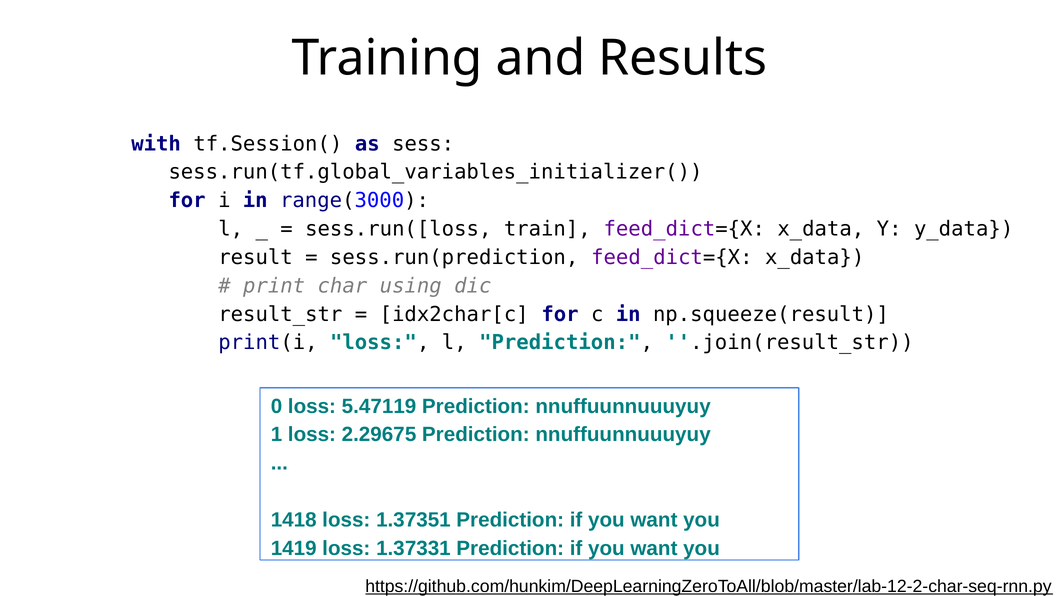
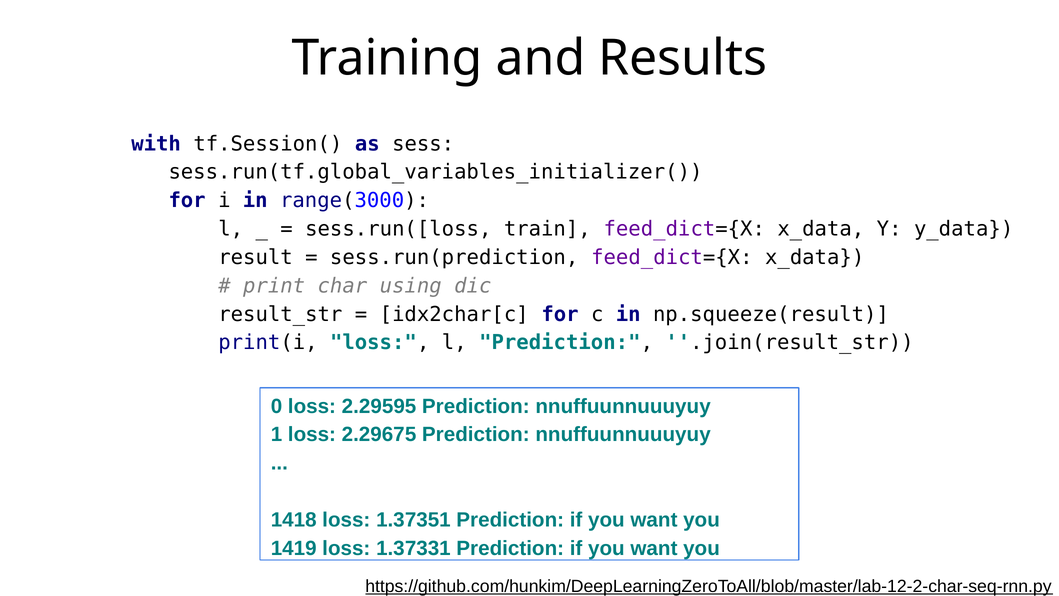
5.47119: 5.47119 -> 2.29595
